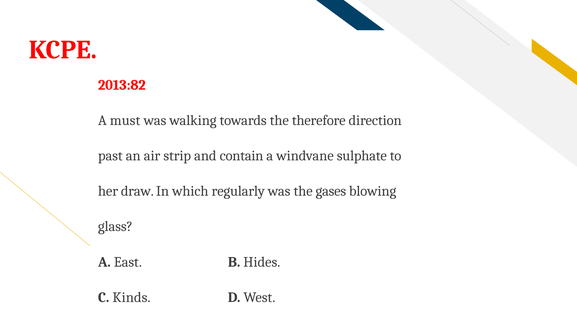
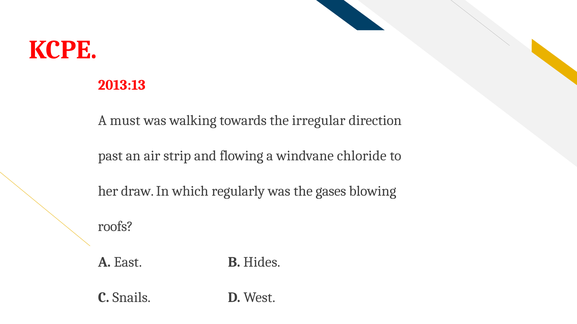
2013:82: 2013:82 -> 2013:13
therefore: therefore -> irregular
contain: contain -> flowing
sulphate: sulphate -> chloride
glass: glass -> roofs
Kinds: Kinds -> Snails
